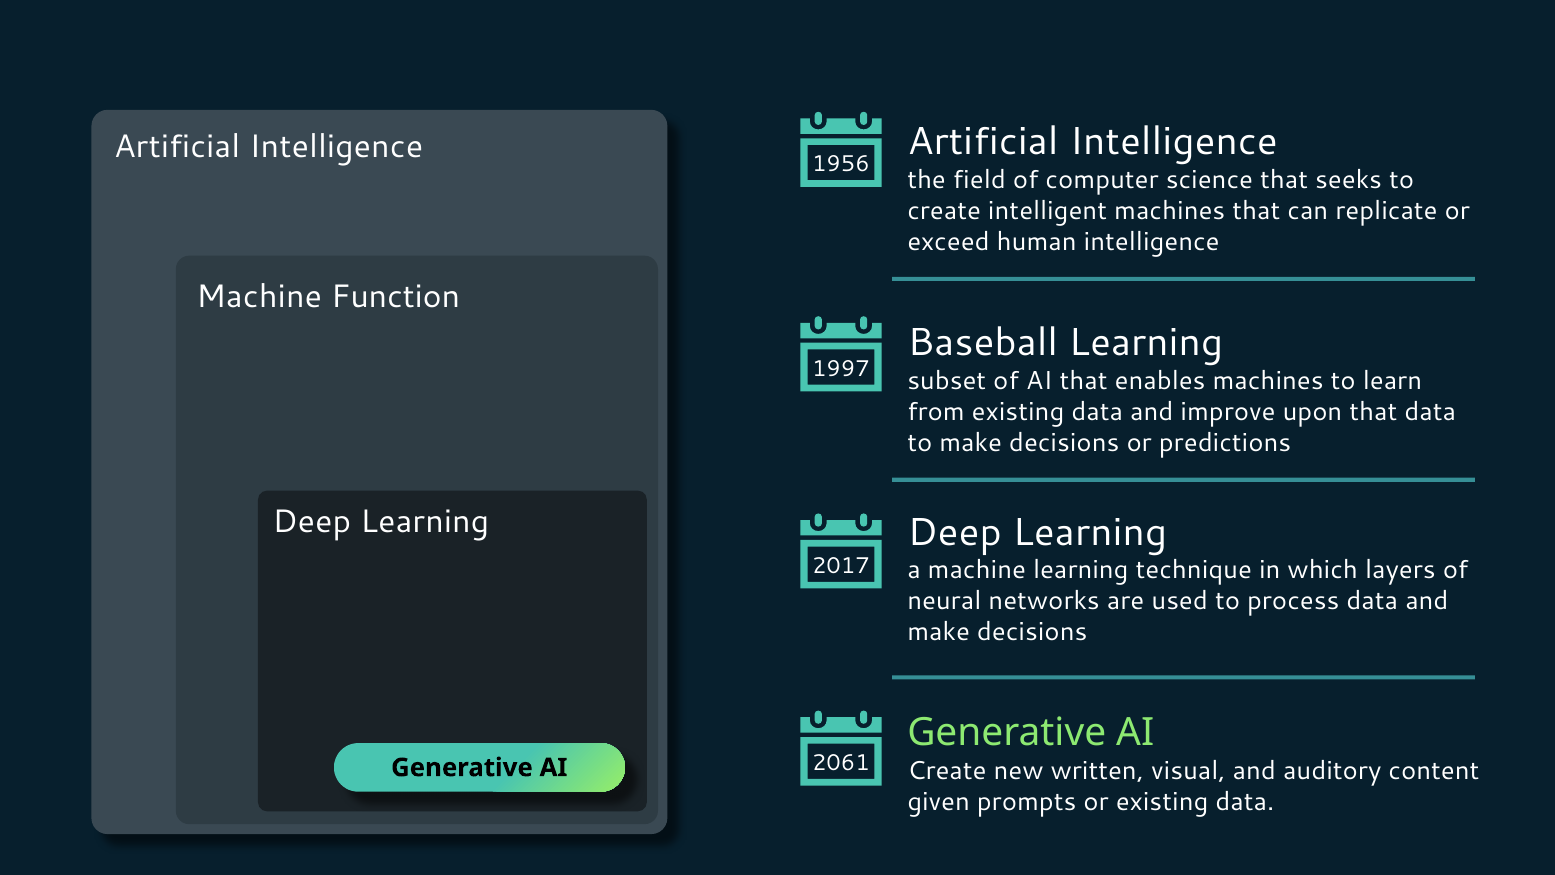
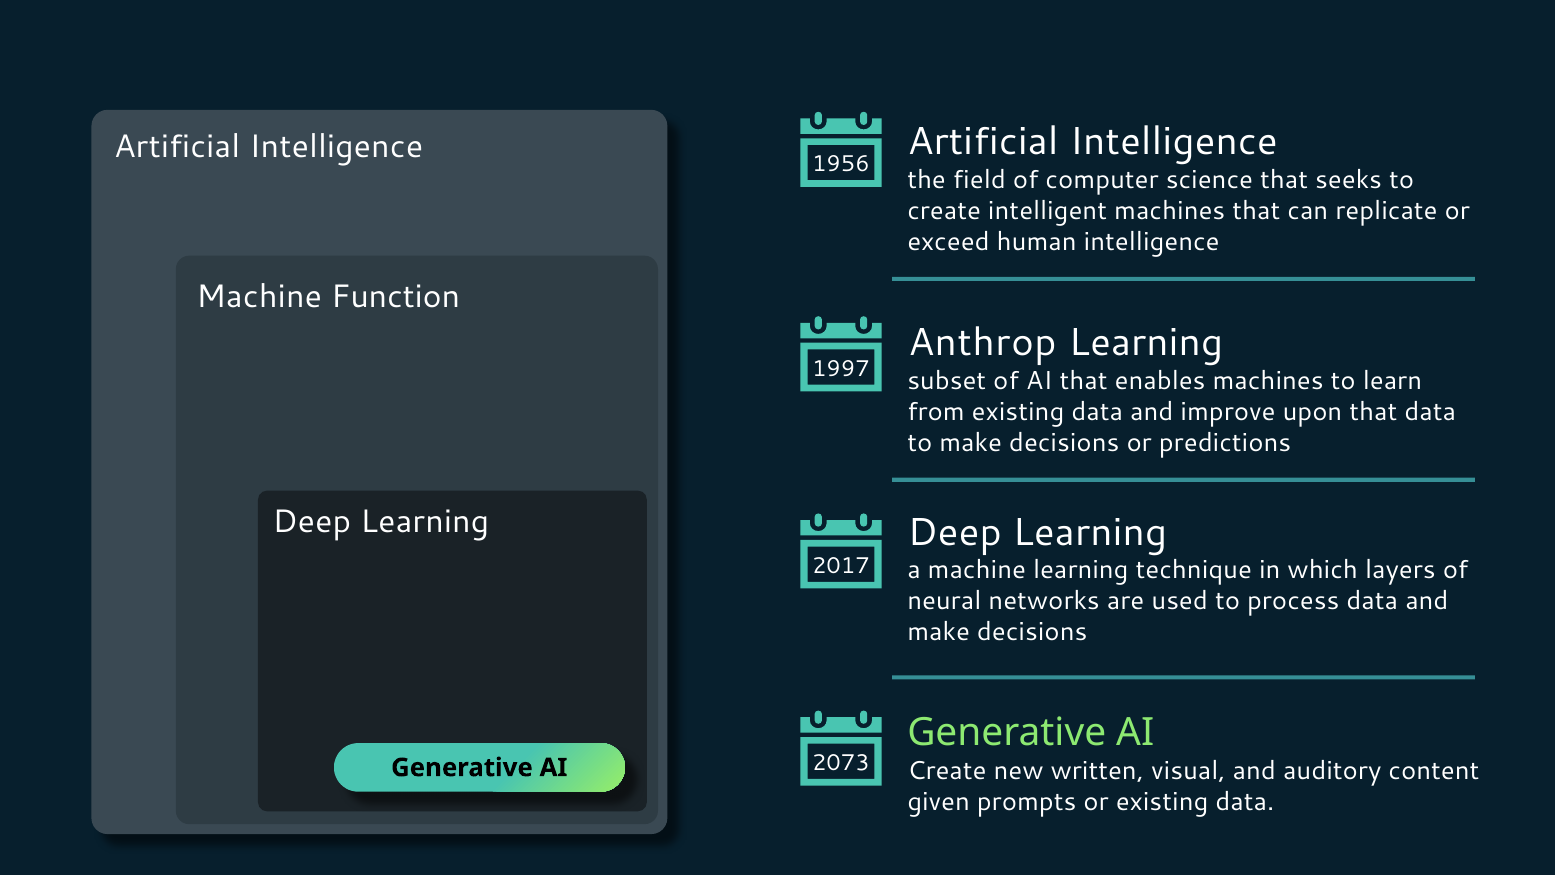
Baseball: Baseball -> Anthrop
2061: 2061 -> 2073
